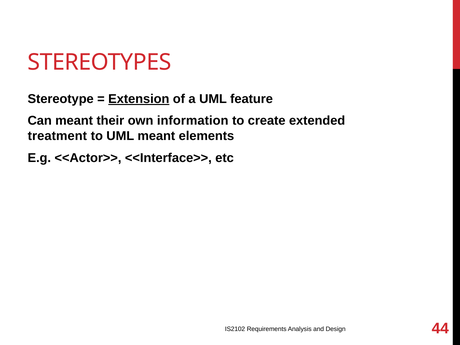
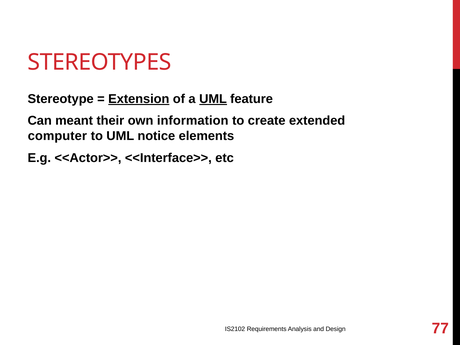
UML at (213, 99) underline: none -> present
treatment: treatment -> computer
UML meant: meant -> notice
44: 44 -> 77
